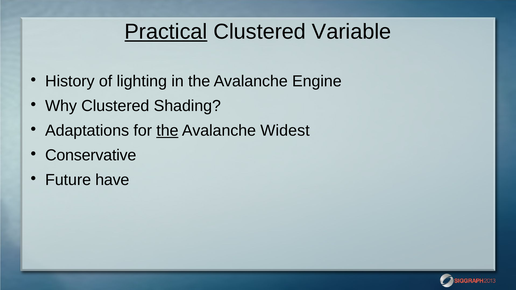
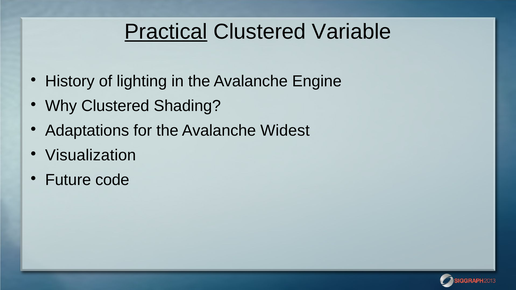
the at (167, 131) underline: present -> none
Conservative: Conservative -> Visualization
have: have -> code
